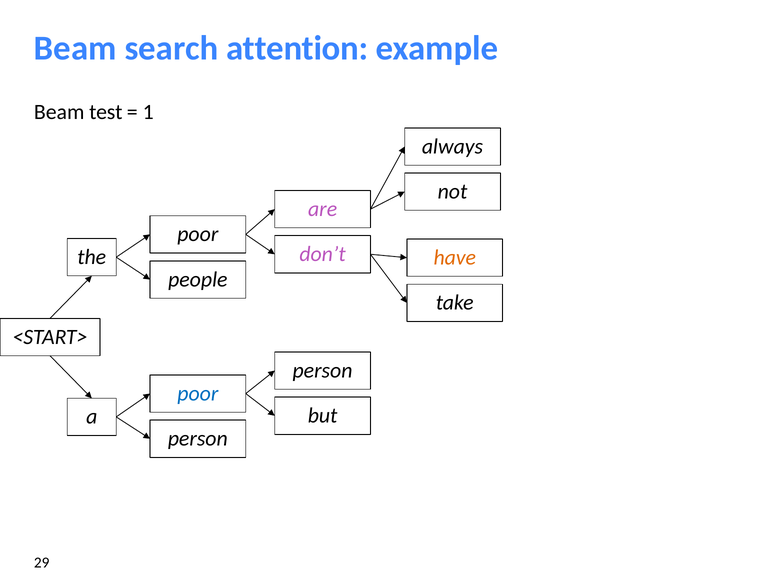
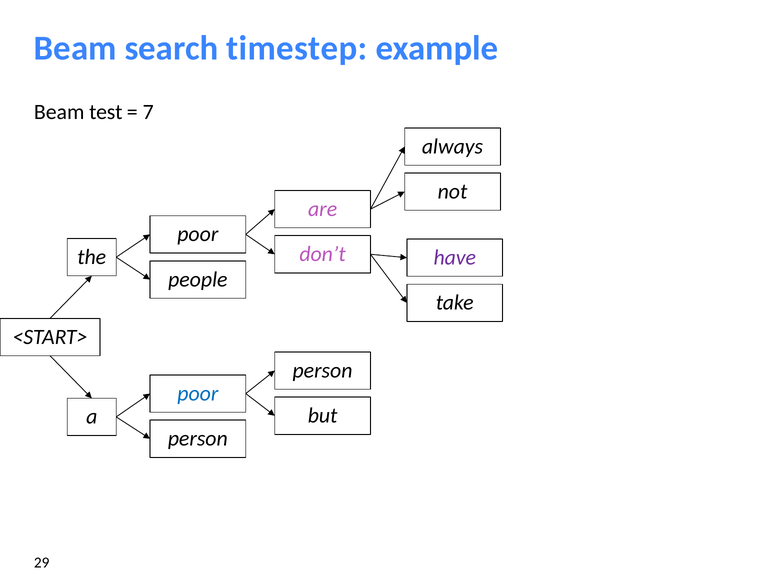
attention: attention -> timestep
1: 1 -> 7
have colour: orange -> purple
